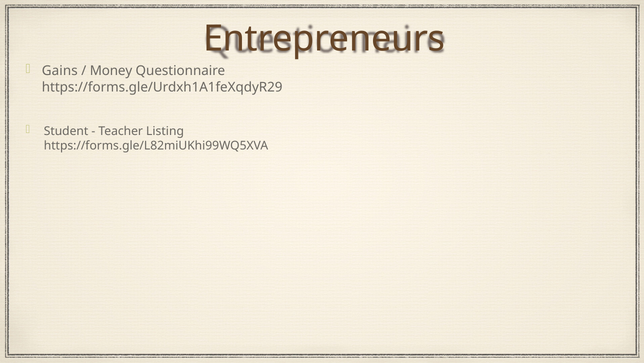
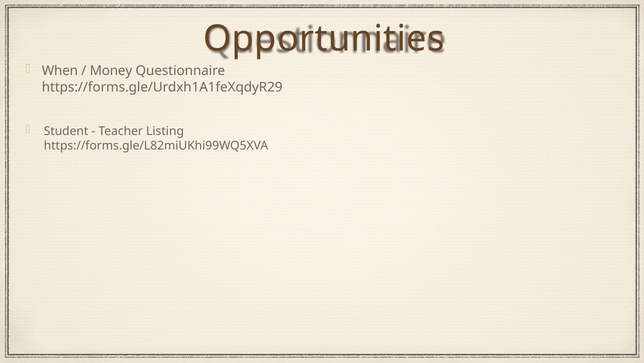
Entrepreneurs: Entrepreneurs -> Opportunities
Gains: Gains -> When
